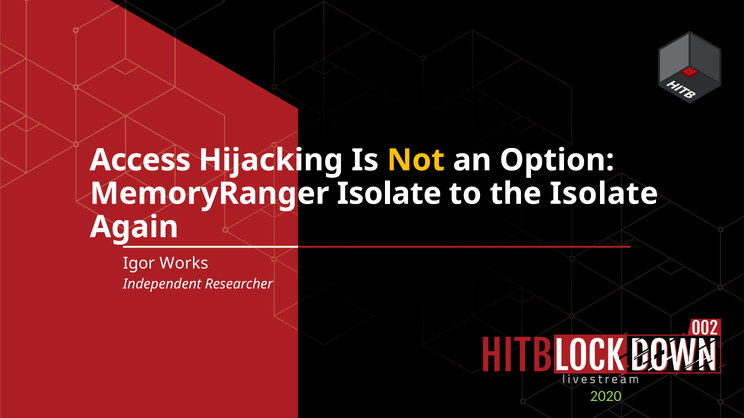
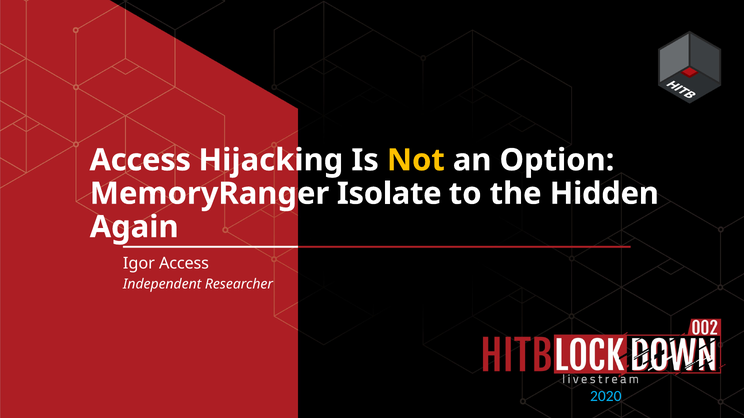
the Isolate: Isolate -> Hidden
Igor Works: Works -> Access
2020 colour: light green -> light blue
